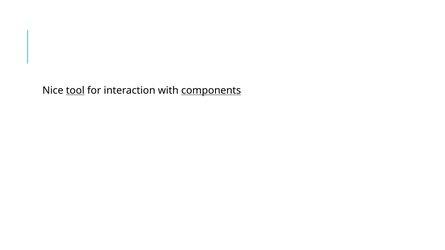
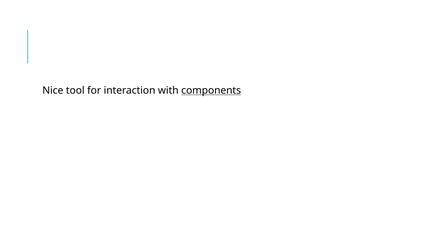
tool underline: present -> none
